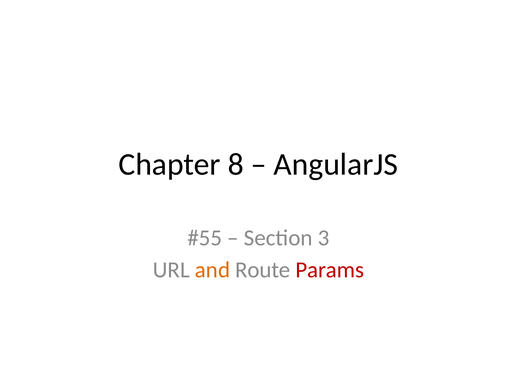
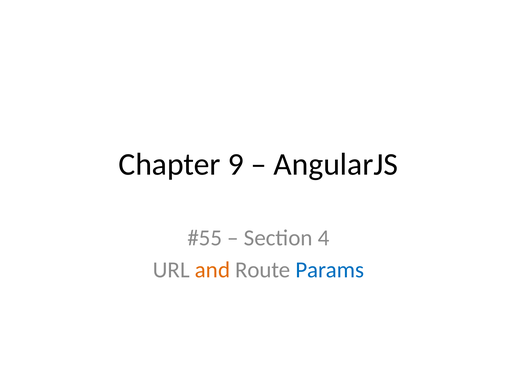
8: 8 -> 9
3: 3 -> 4
Params colour: red -> blue
